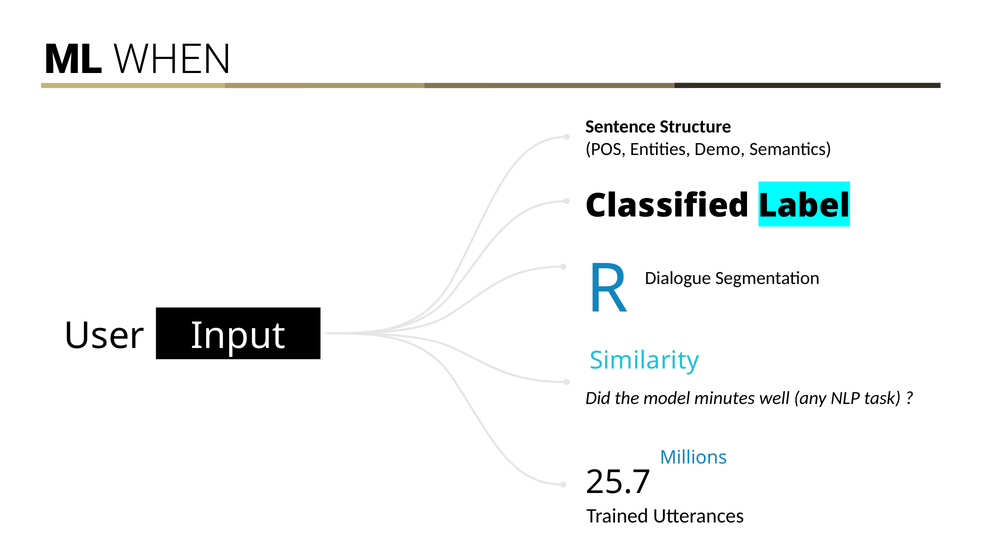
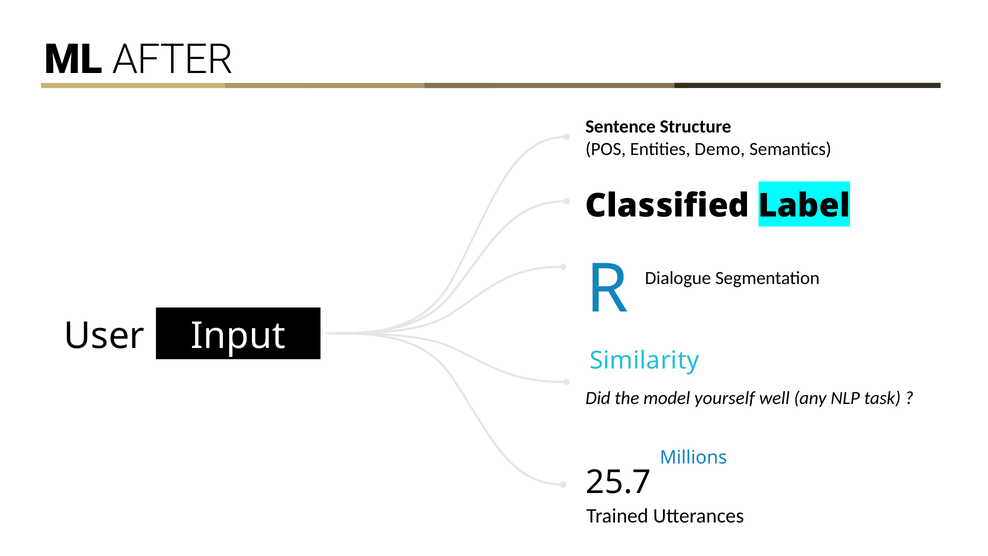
WHEN: WHEN -> AFTER
minutes: minutes -> yourself
